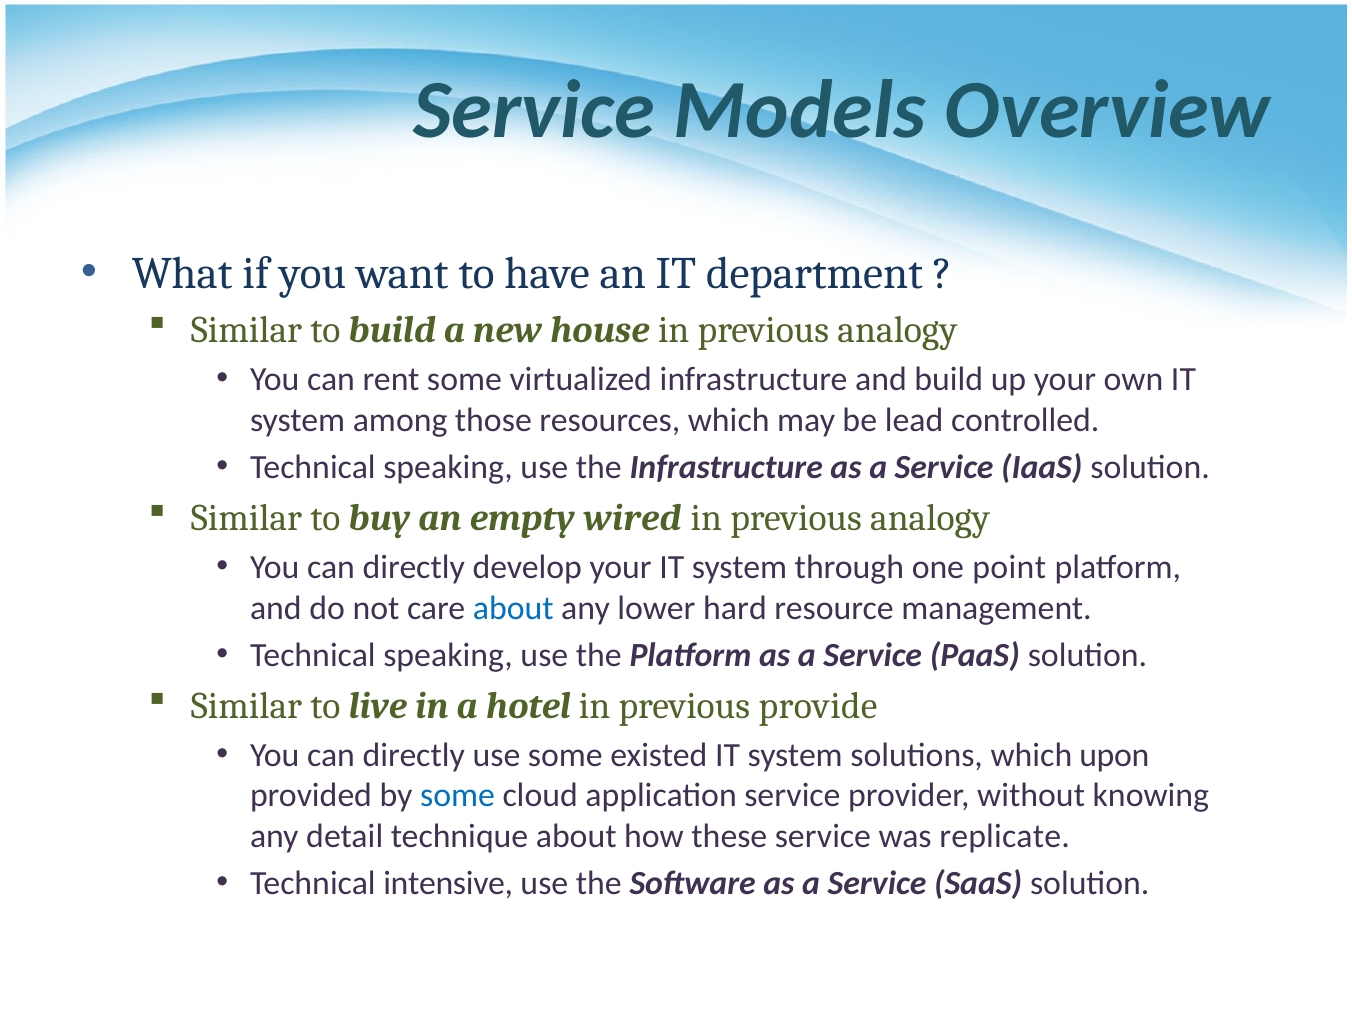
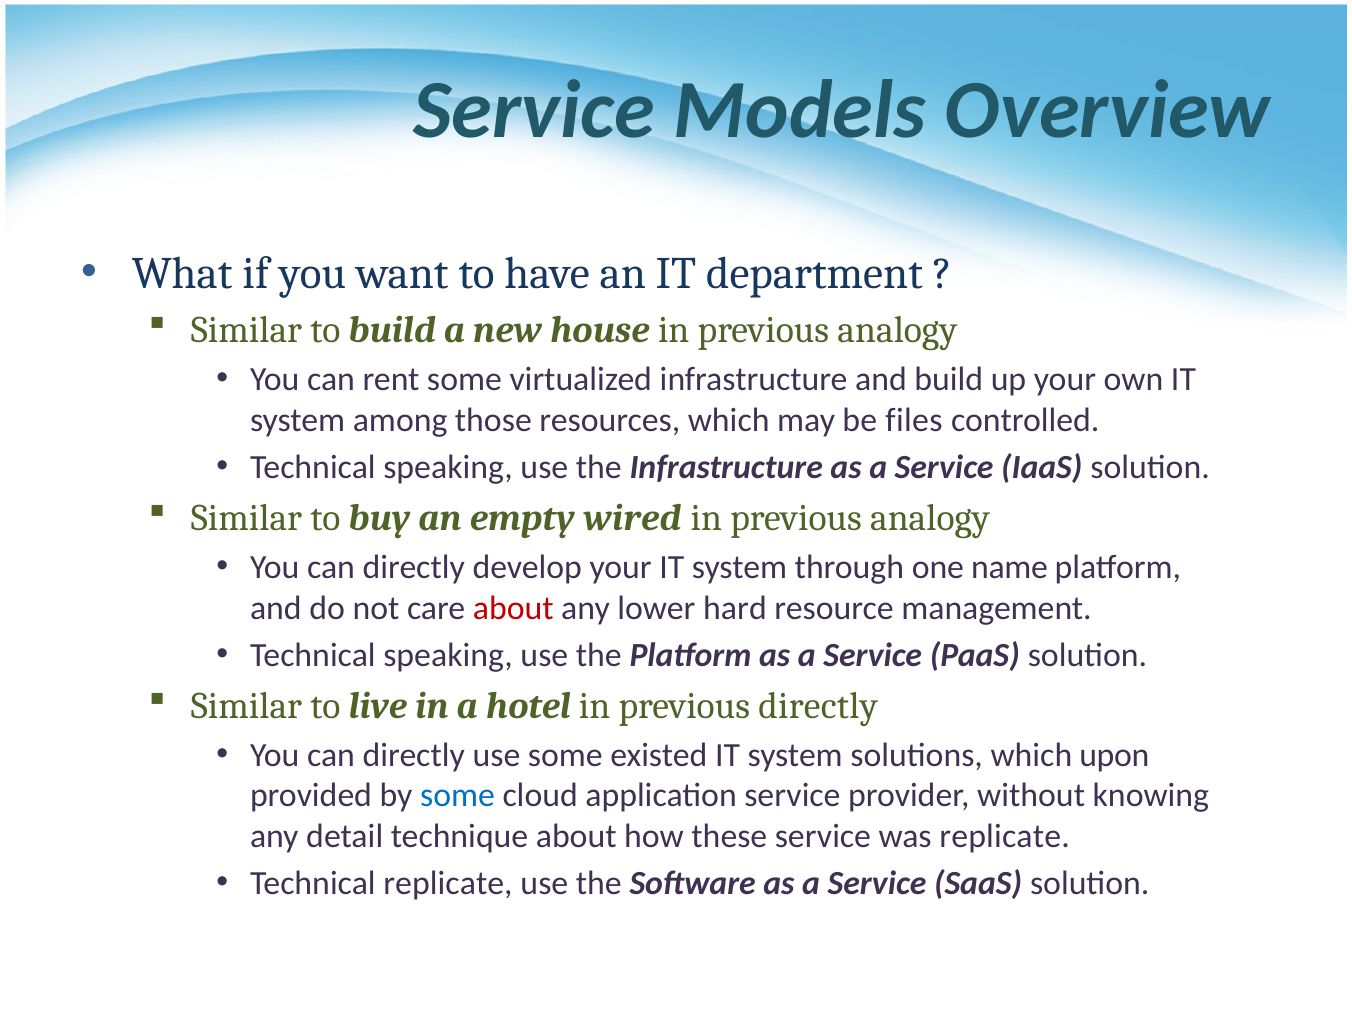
lead: lead -> files
point: point -> name
about at (513, 608) colour: blue -> red
previous provide: provide -> directly
Technical intensive: intensive -> replicate
